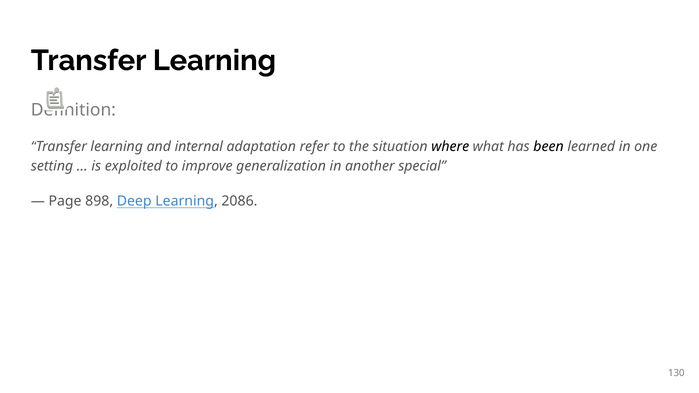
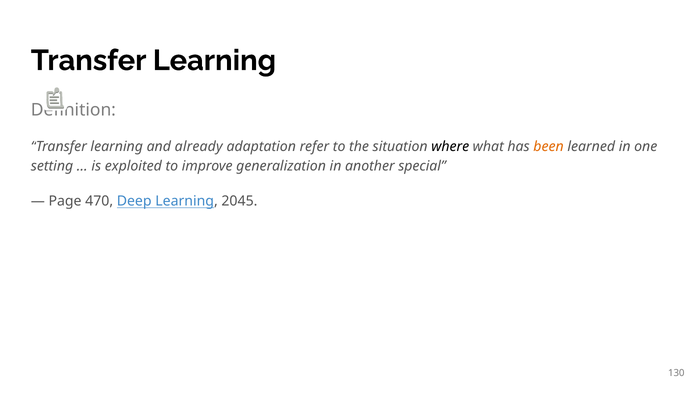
internal: internal -> already
been colour: black -> orange
898: 898 -> 470
2086: 2086 -> 2045
